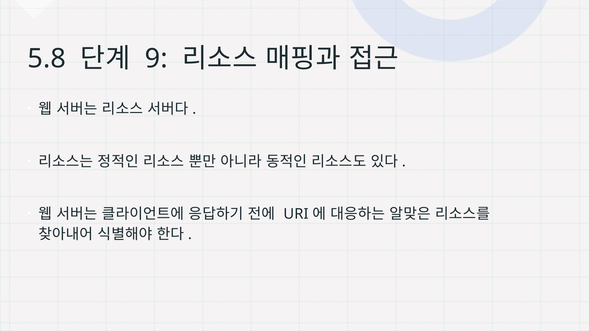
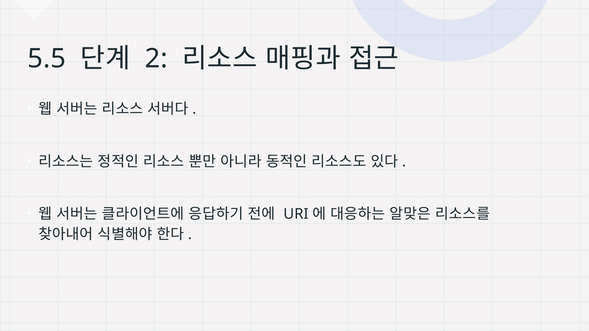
5.8: 5.8 -> 5.5
9: 9 -> 2
